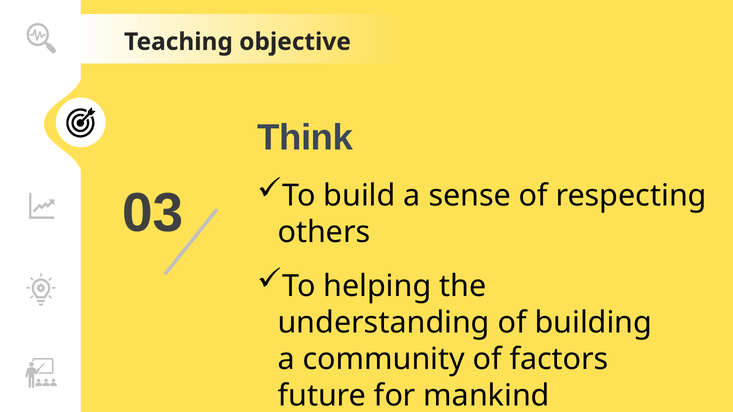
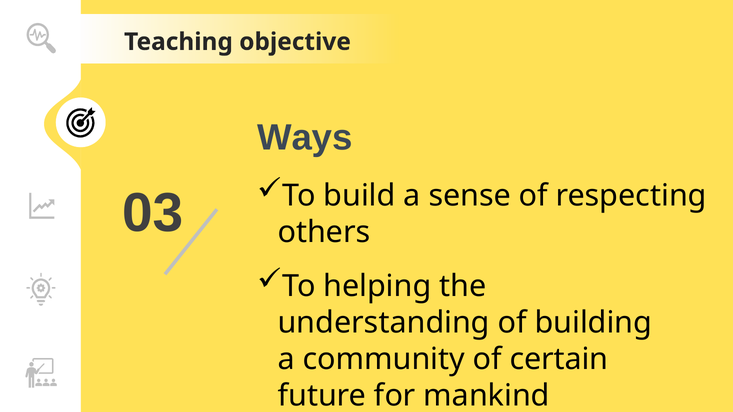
Think: Think -> Ways
factors: factors -> certain
